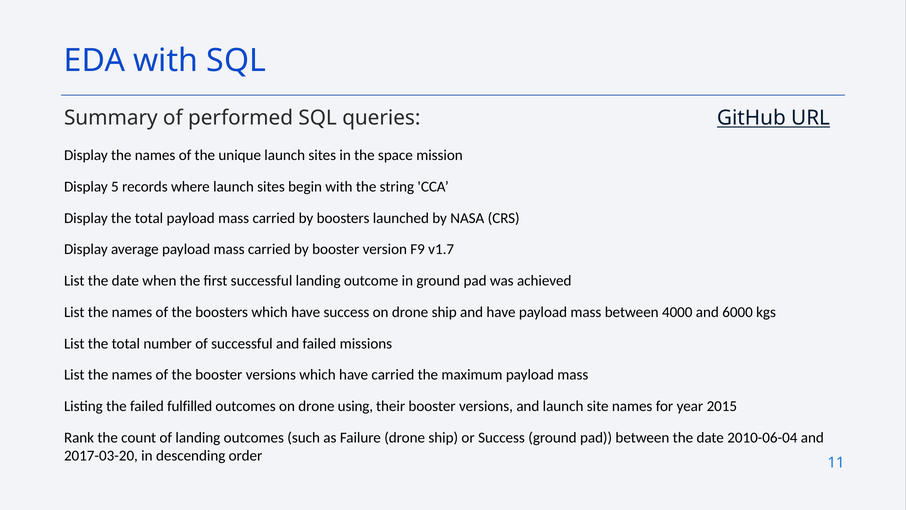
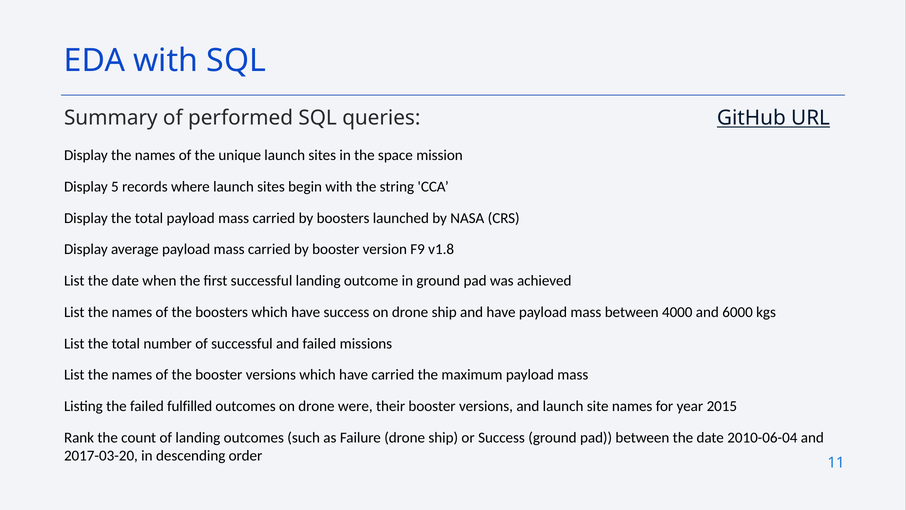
v1.7: v1.7 -> v1.8
using: using -> were
